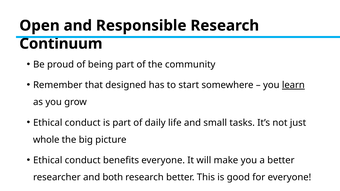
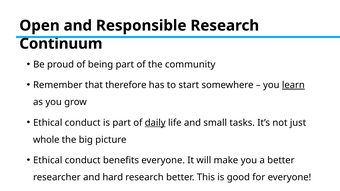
designed: designed -> therefore
daily underline: none -> present
both: both -> hard
